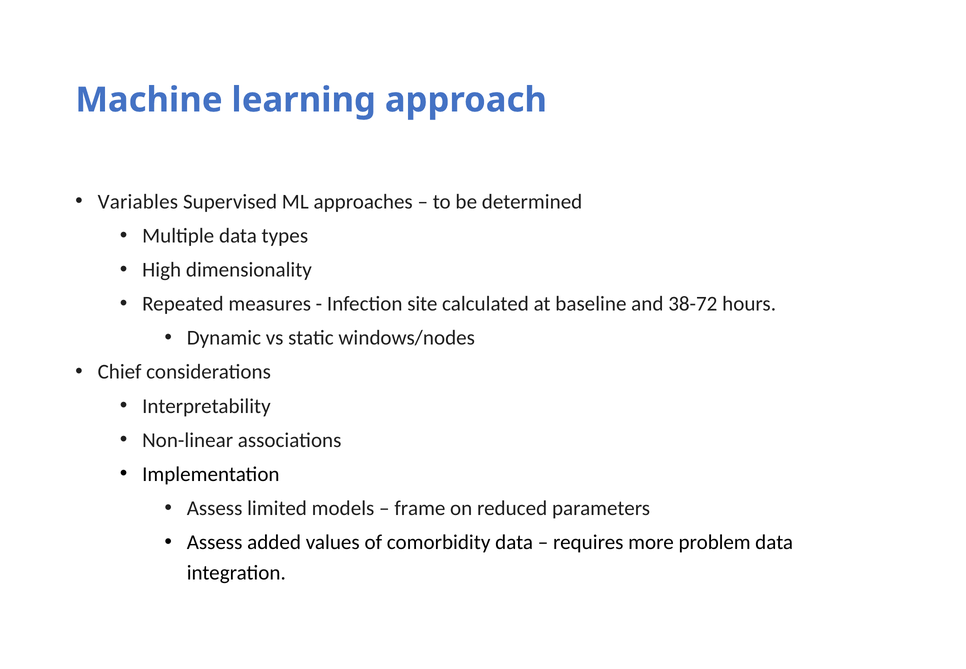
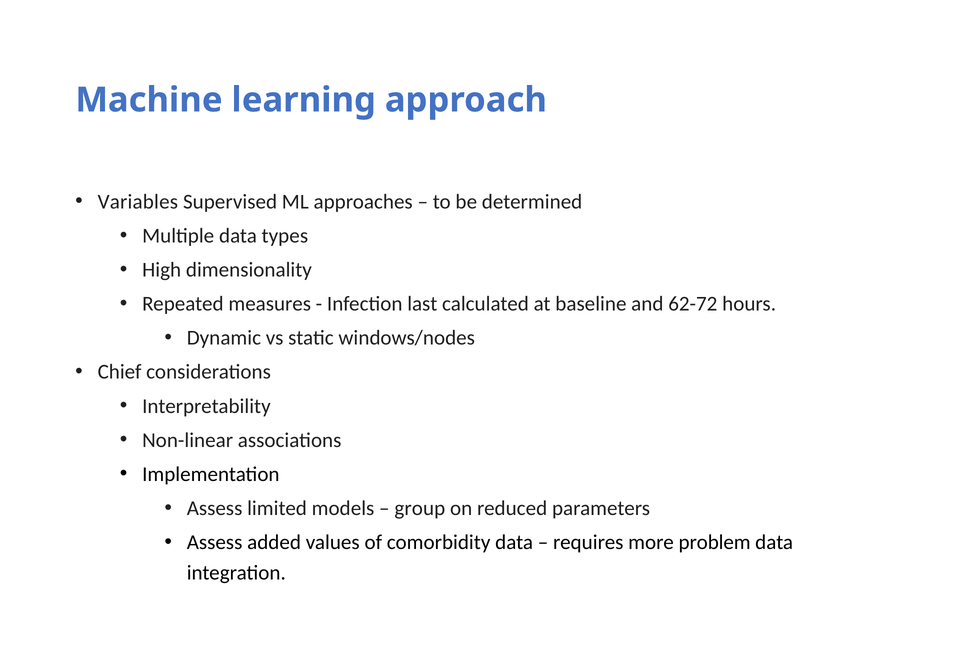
site: site -> last
38-72: 38-72 -> 62-72
frame: frame -> group
